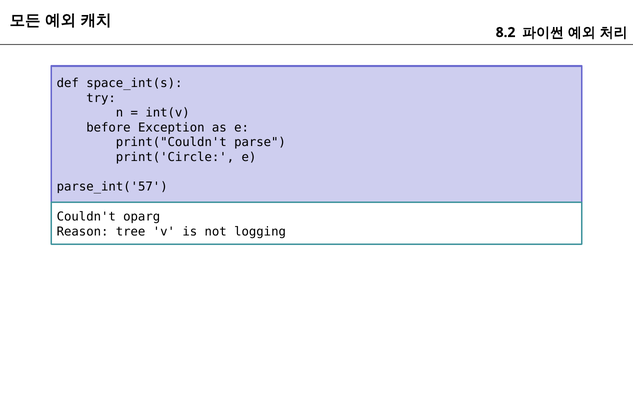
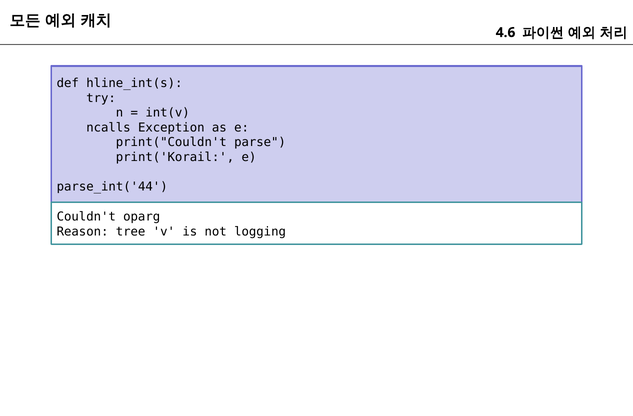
8.2: 8.2 -> 4.6
space_int(s: space_int(s -> hline_int(s
before: before -> ncalls
print('Circle: print('Circle -> print('Korail
parse_int('57: parse_int('57 -> parse_int('44
